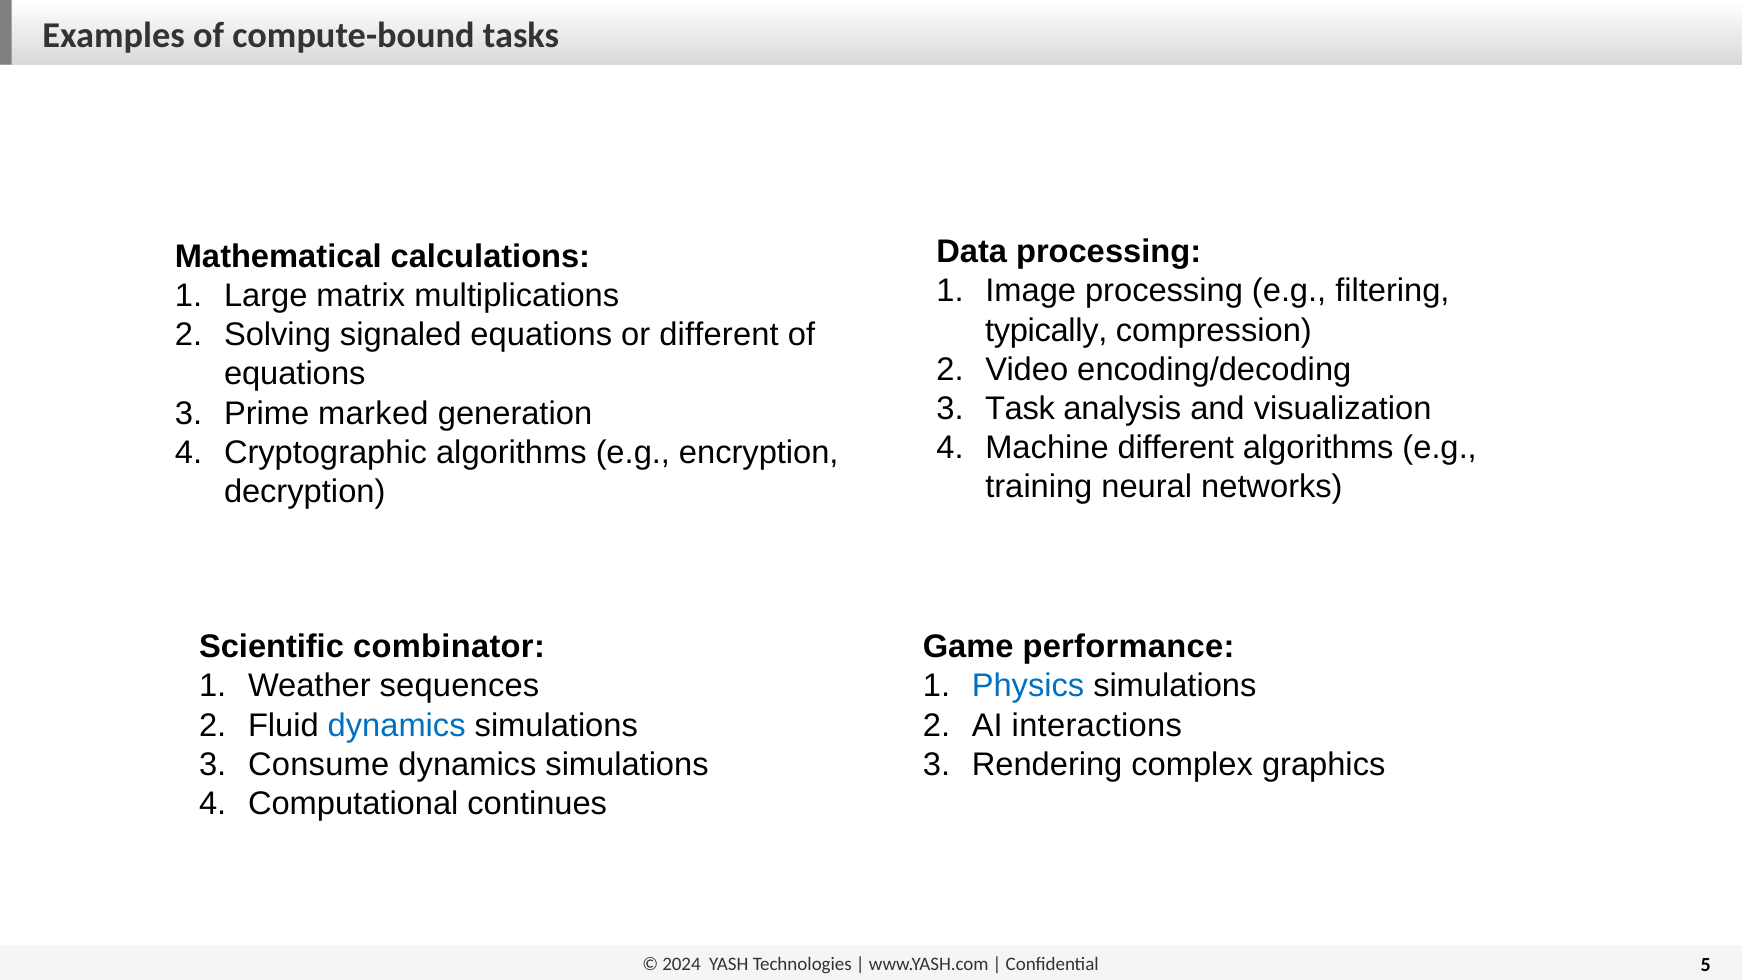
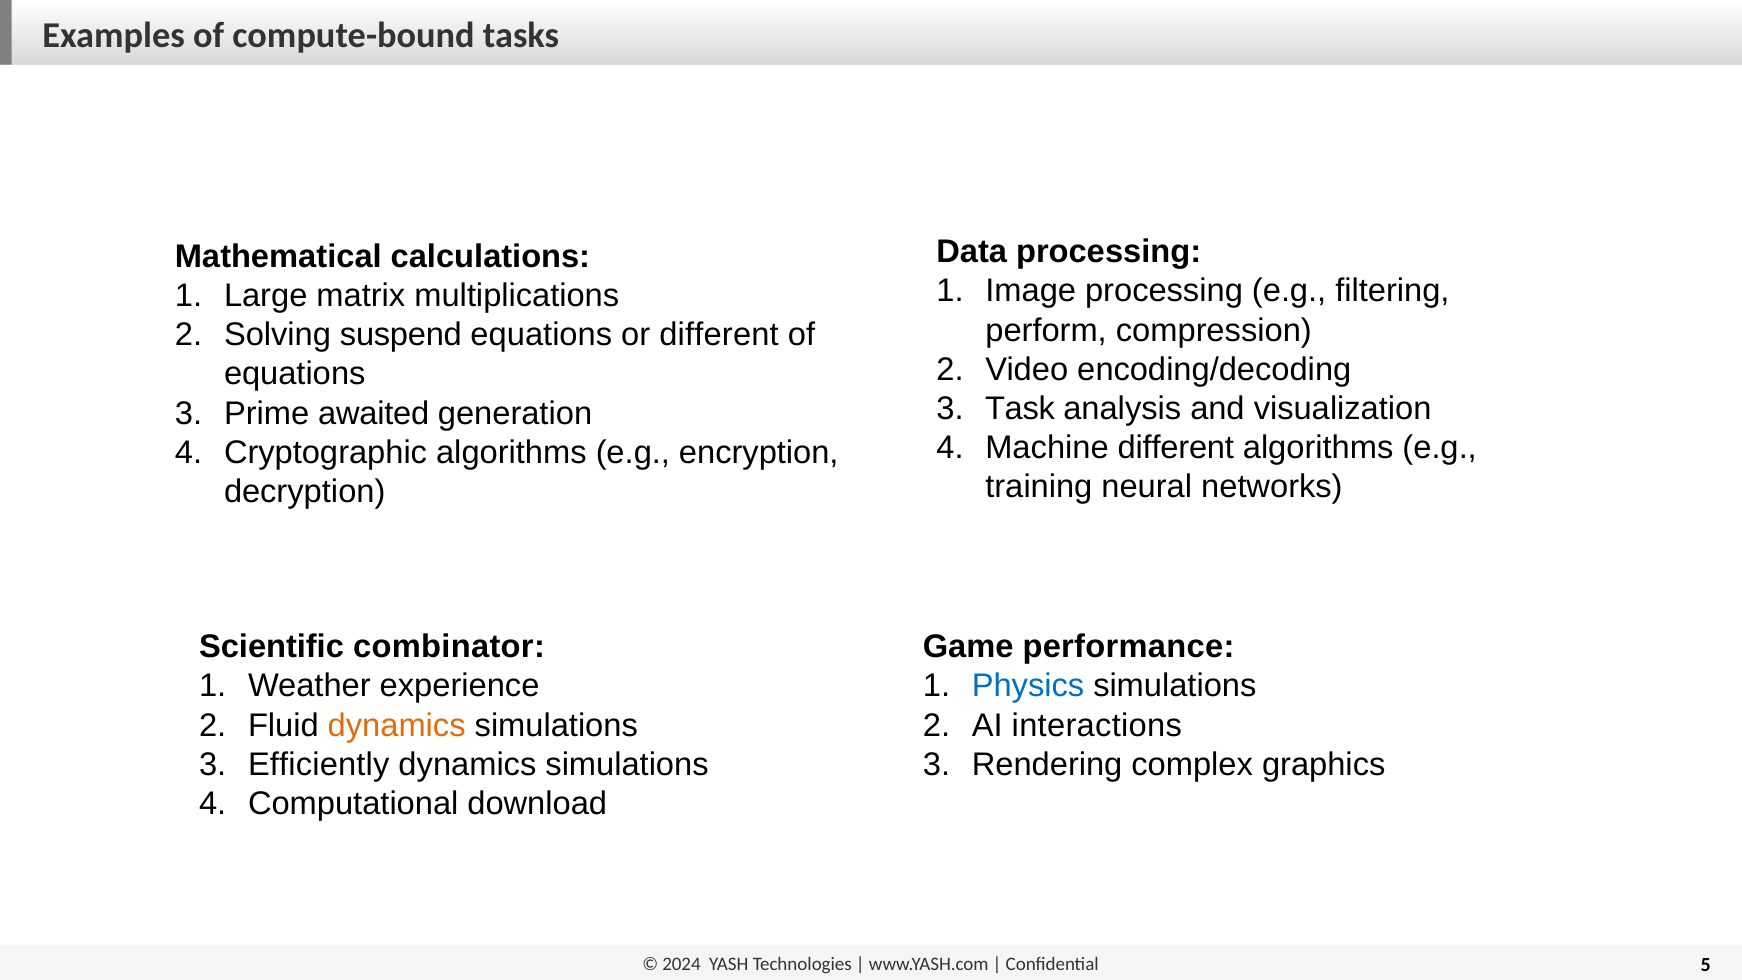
typically: typically -> perform
signaled: signaled -> suspend
marked: marked -> awaited
sequences: sequences -> experience
dynamics at (397, 725) colour: blue -> orange
Consume: Consume -> Efficiently
continues: continues -> download
